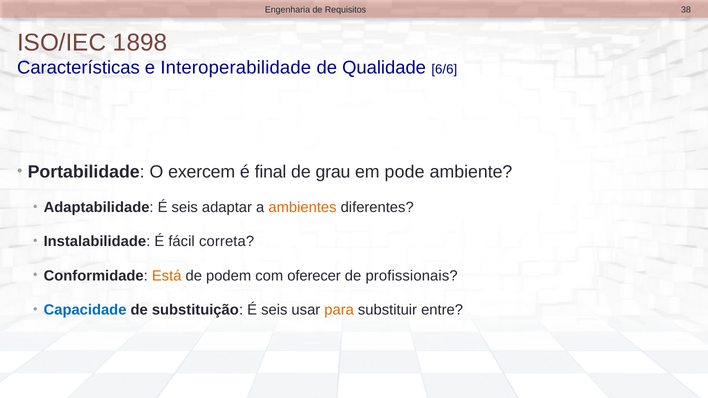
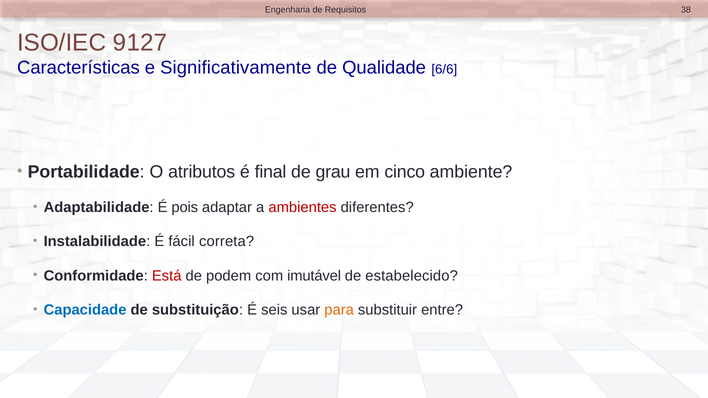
1898: 1898 -> 9127
Interoperabilidade: Interoperabilidade -> Significativamente
exercem: exercem -> atributos
pode: pode -> cinco
Adaptabilidade É seis: seis -> pois
ambientes colour: orange -> red
Está colour: orange -> red
oferecer: oferecer -> imutável
profissionais: profissionais -> estabelecido
